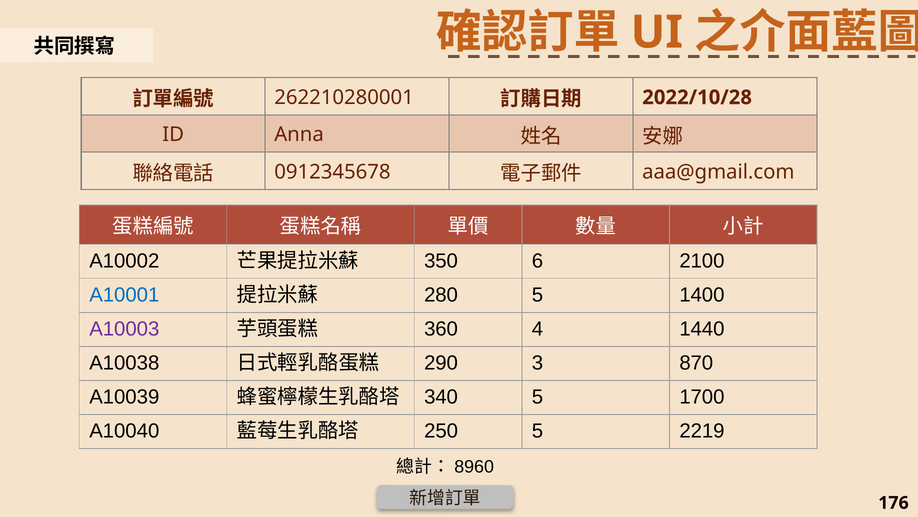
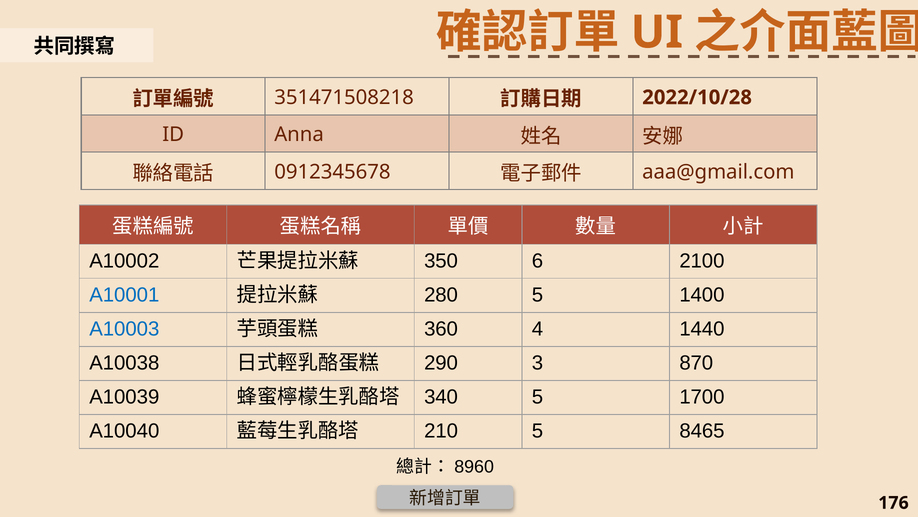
262210280001: 262210280001 -> 351471508218
A10003 colour: purple -> blue
250: 250 -> 210
2219: 2219 -> 8465
